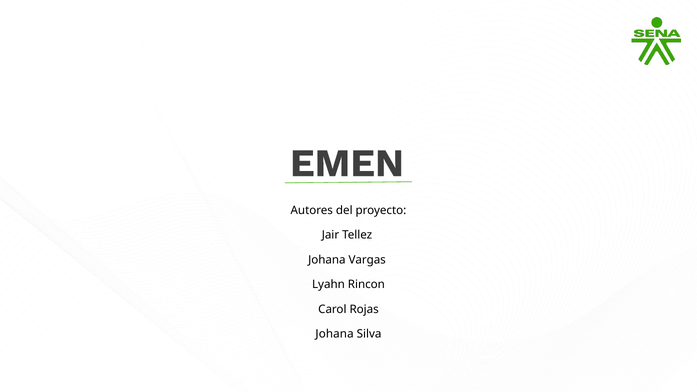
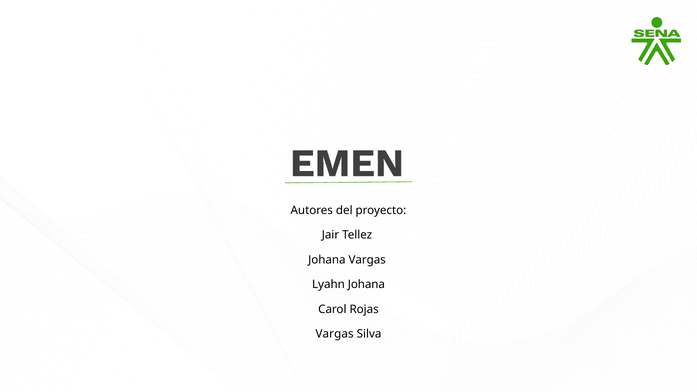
Lyahn Rincon: Rincon -> Johana
Johana at (335, 334): Johana -> Vargas
